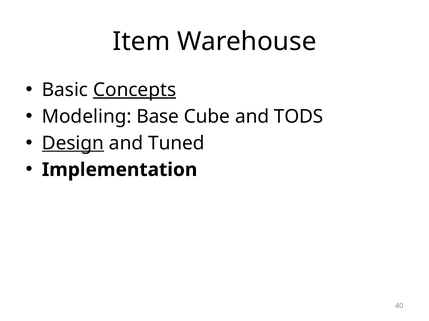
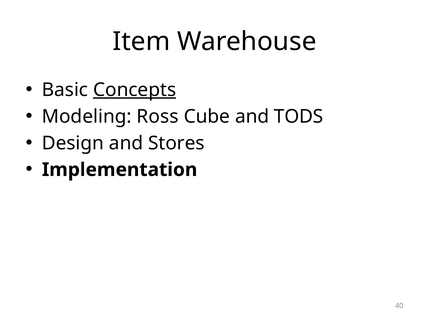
Base: Base -> Ross
Design underline: present -> none
Tuned: Tuned -> Stores
